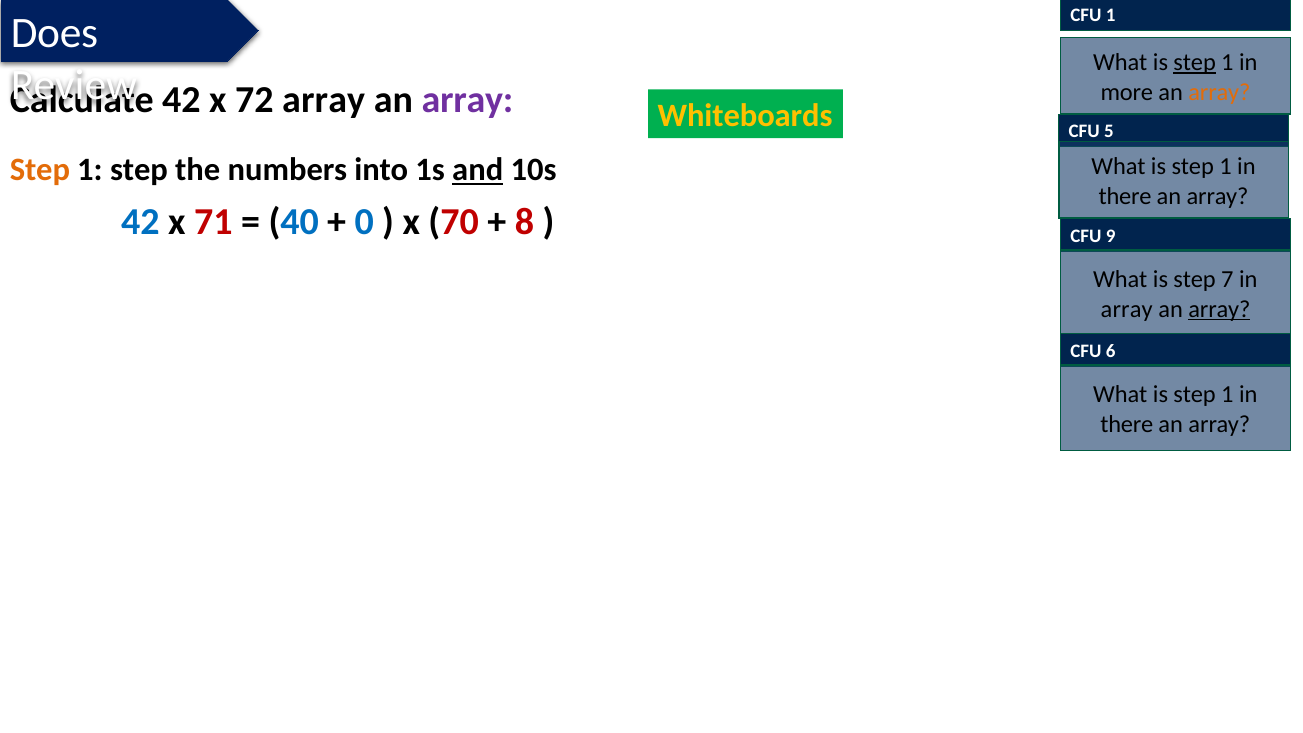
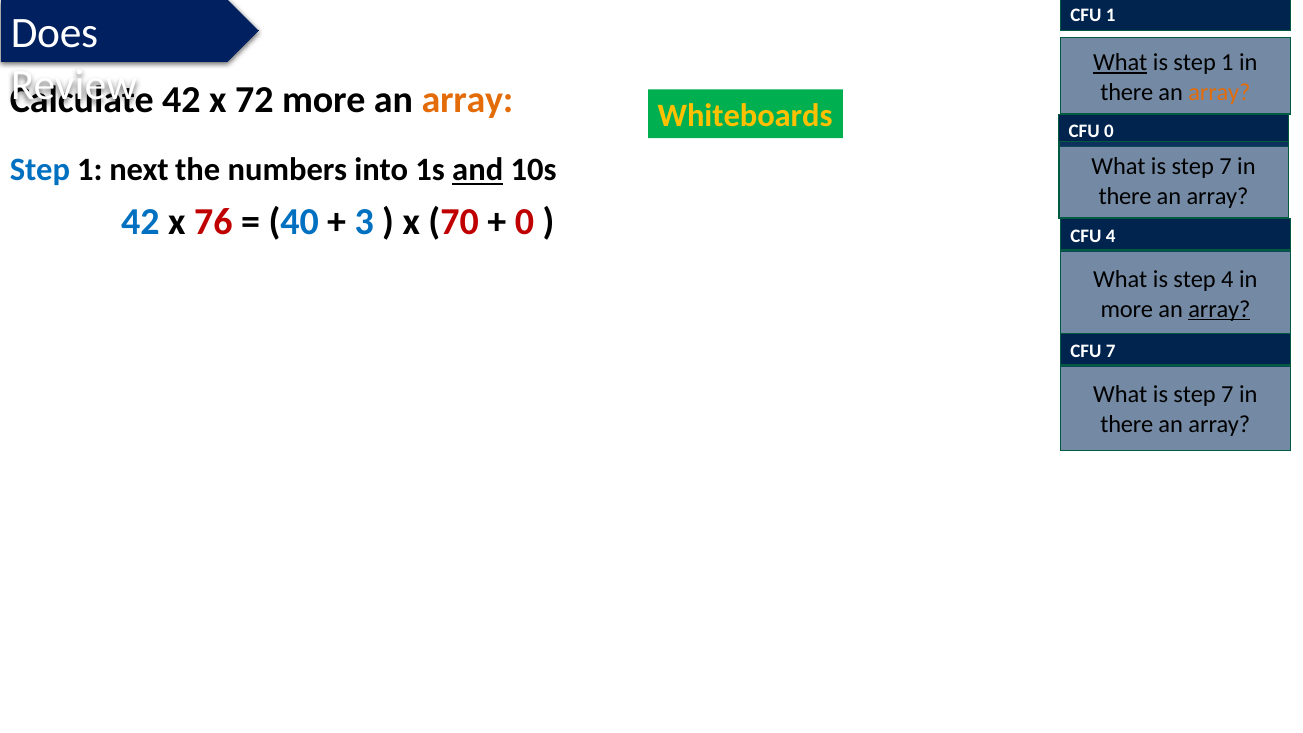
What at (1120, 63) underline: none -> present
step at (1195, 63) underline: present -> none
more at (1127, 92): more -> there
array at (324, 100): array -> more
array at (467, 100) colour: purple -> orange
CFU 5: 5 -> 0
Step at (40, 170) colour: orange -> blue
1 step: step -> next
1 at (1226, 167): 1 -> 7
71: 71 -> 76
0: 0 -> 3
8 at (524, 222): 8 -> 0
CFU 9: 9 -> 4
step 7: 7 -> 4
array at (1127, 309): array -> more
CFU 6: 6 -> 7
1 at (1227, 395): 1 -> 7
